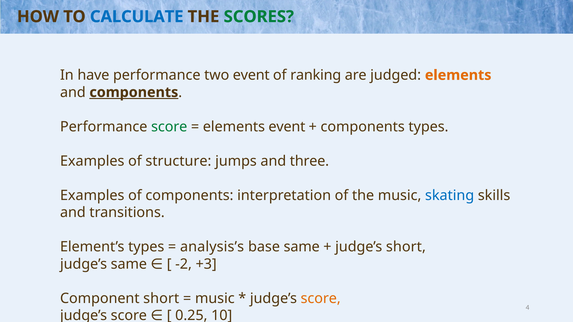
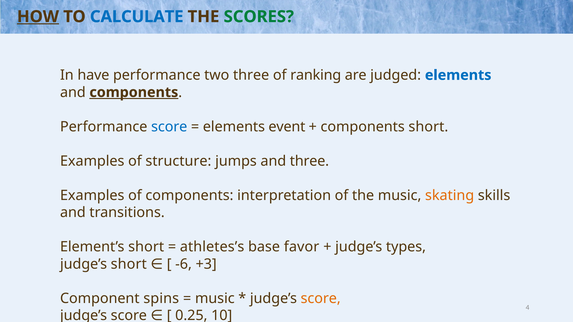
HOW underline: none -> present
two event: event -> three
elements at (458, 75) colour: orange -> blue
score at (169, 127) colour: green -> blue
components types: types -> short
skating colour: blue -> orange
Element’s types: types -> short
analysis’s: analysis’s -> athletes’s
base same: same -> favor
judge’s short: short -> types
judge’s same: same -> short
-2: -2 -> -6
Component short: short -> spins
